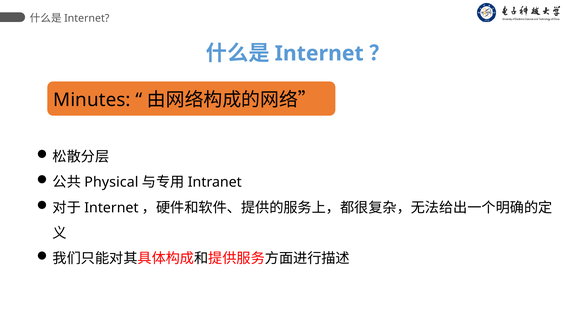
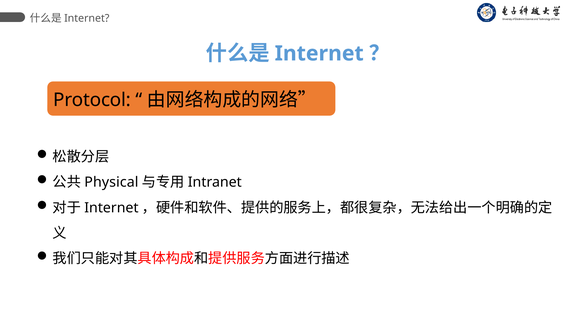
Minutes: Minutes -> Protocol
